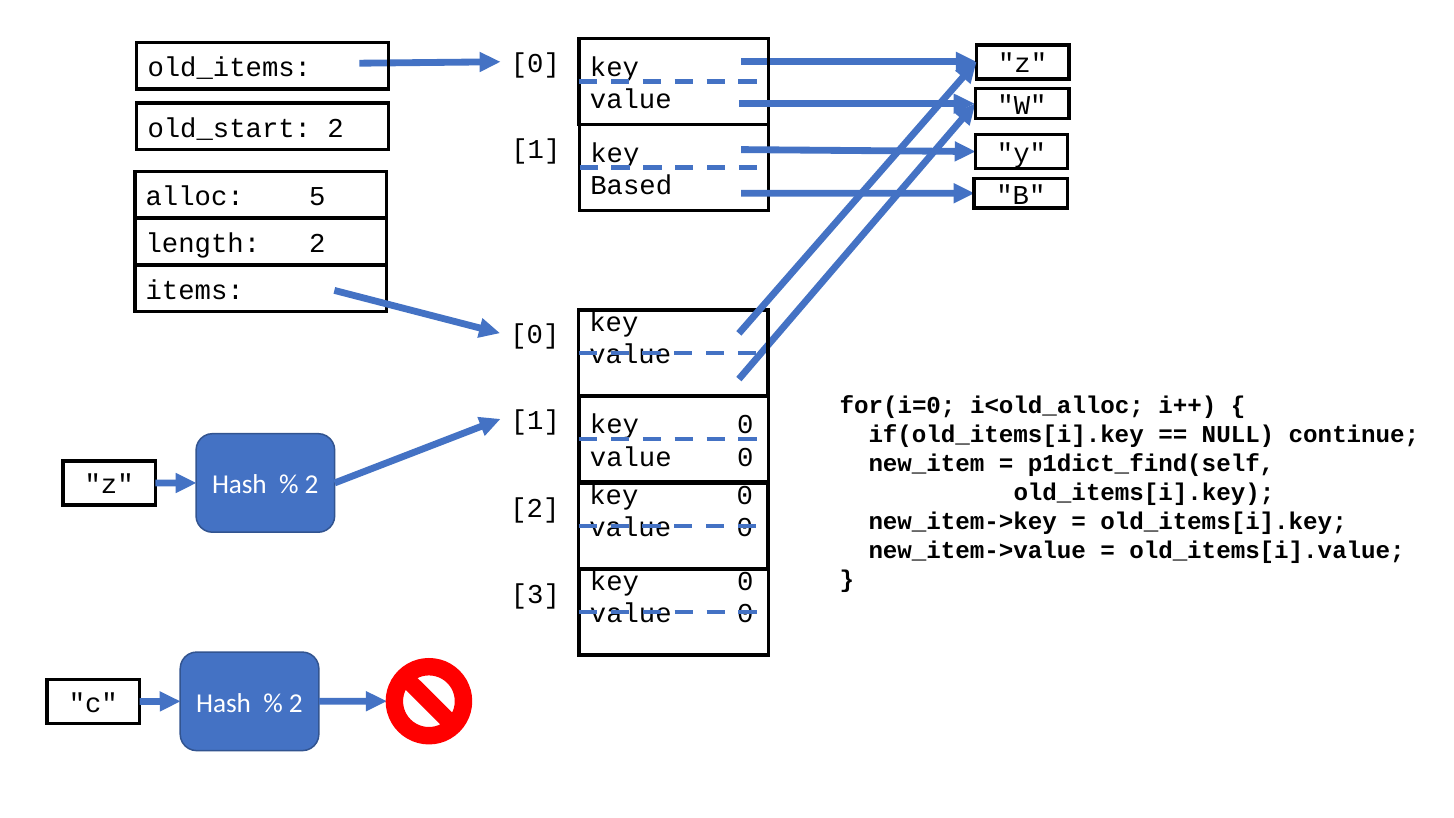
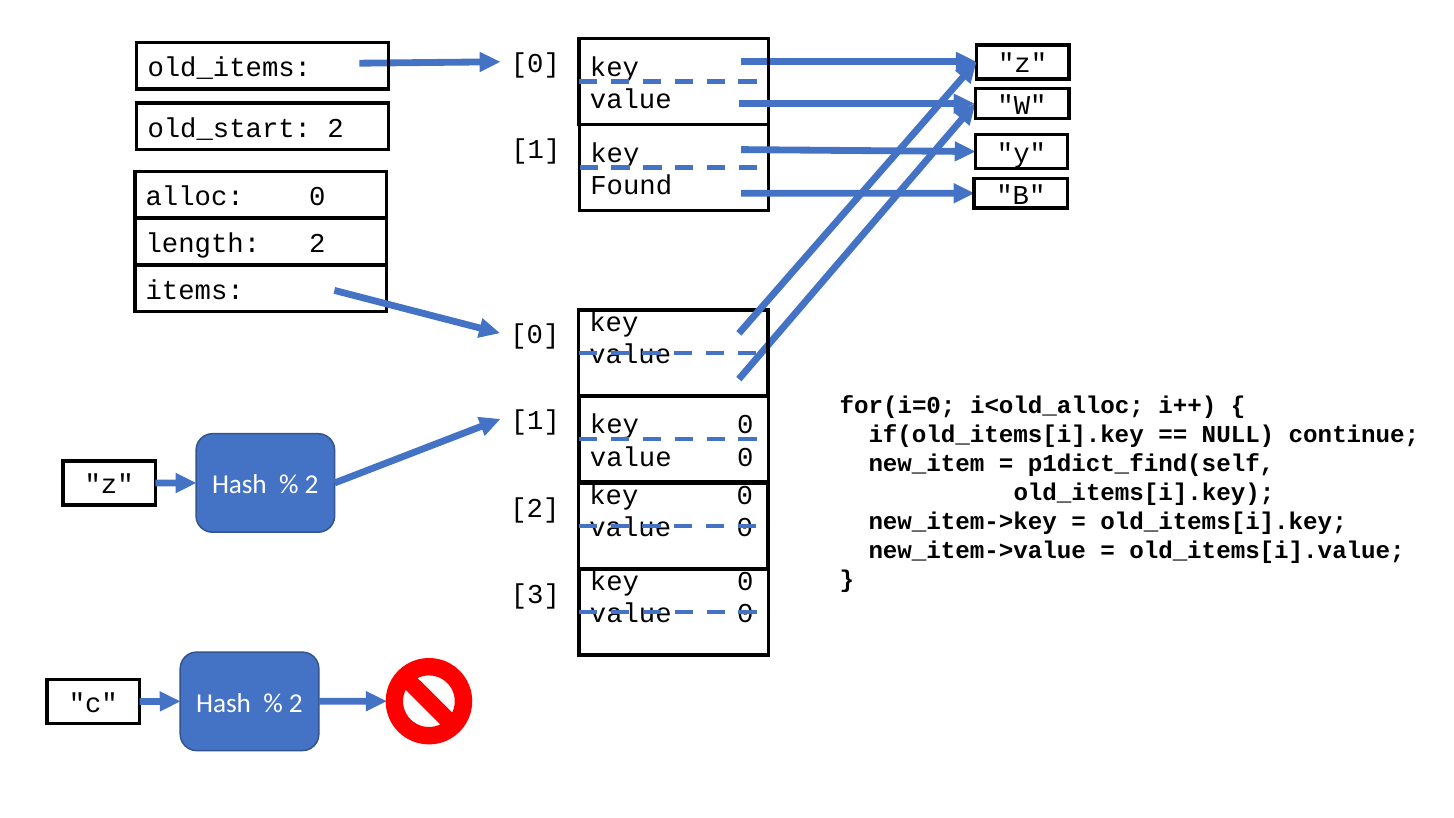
Based: Based -> Found
alloc 5: 5 -> 0
